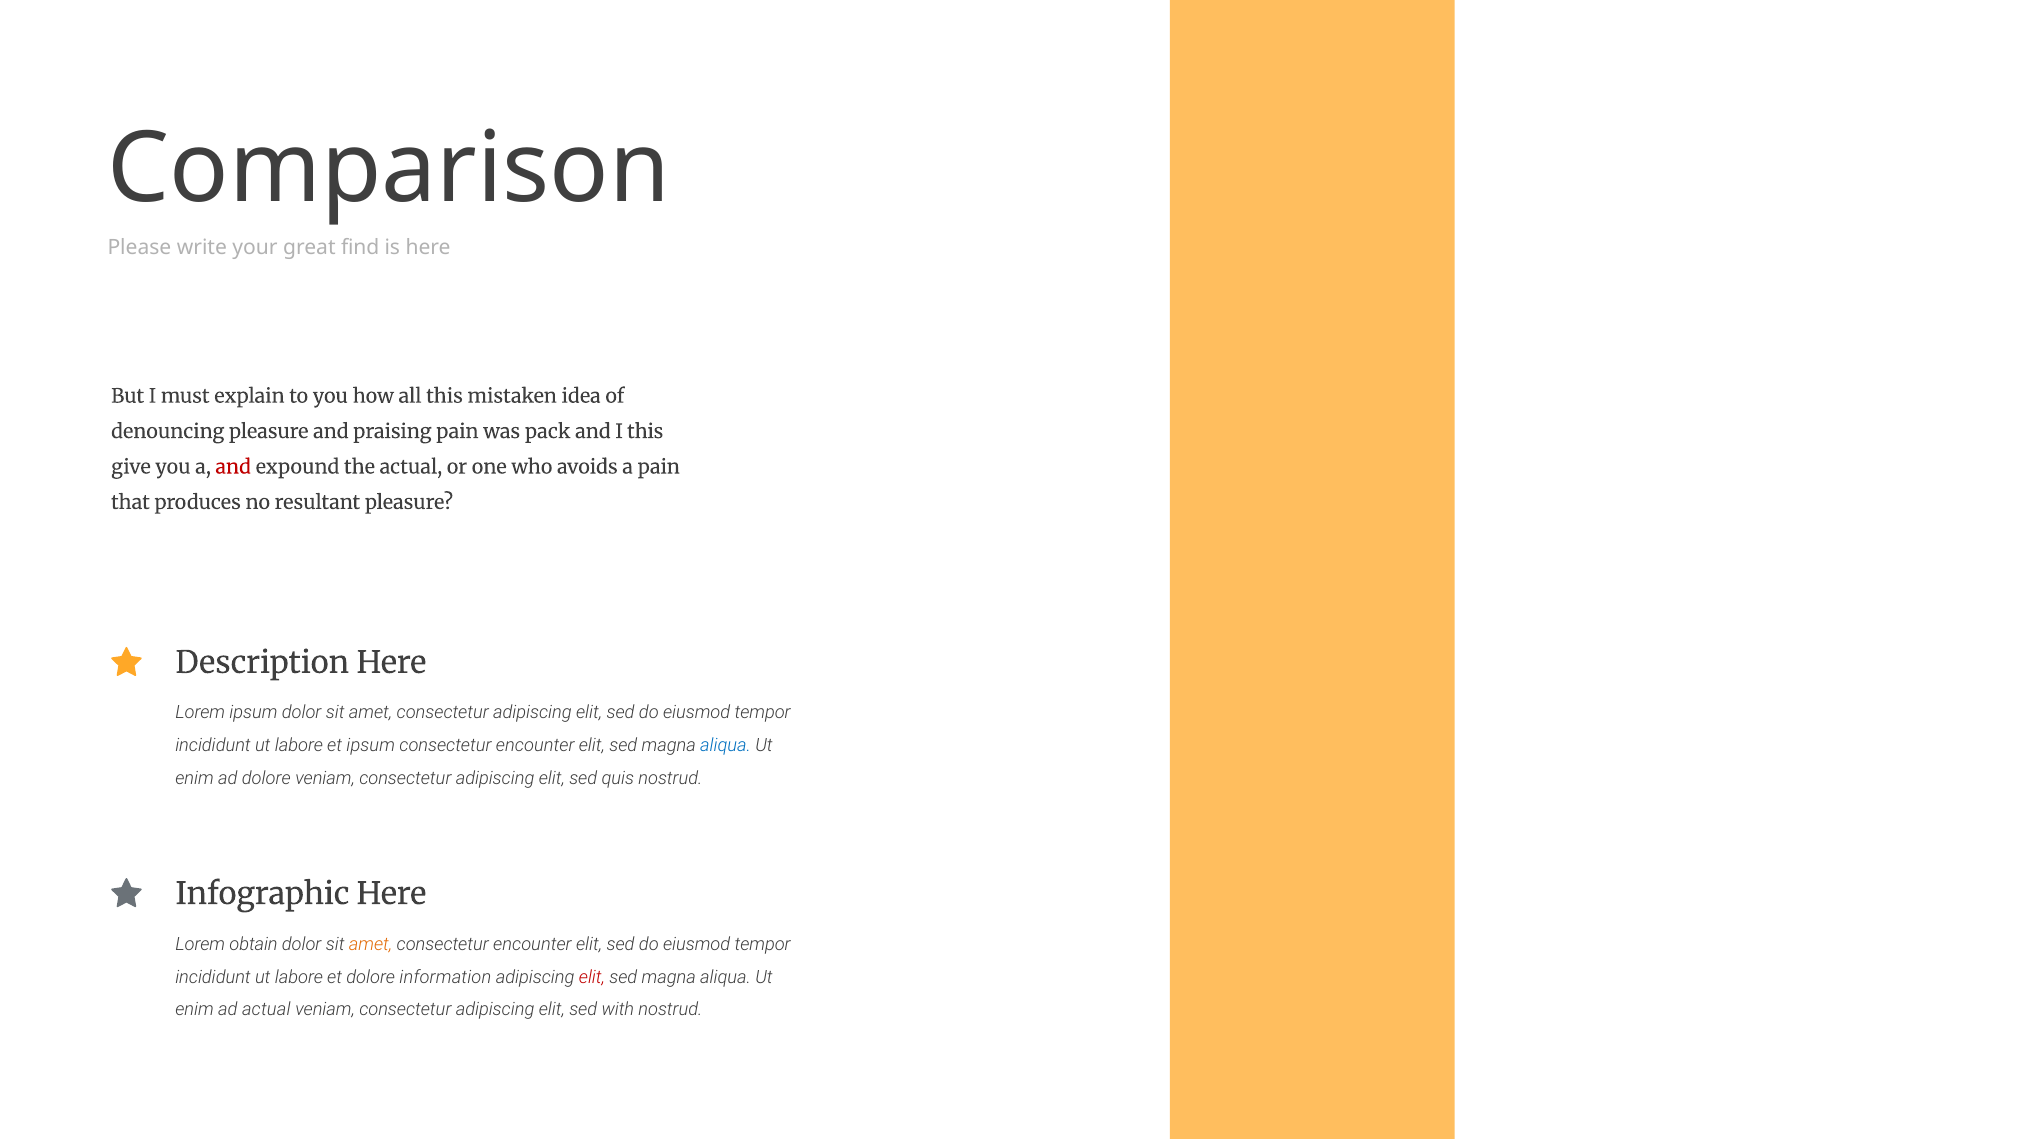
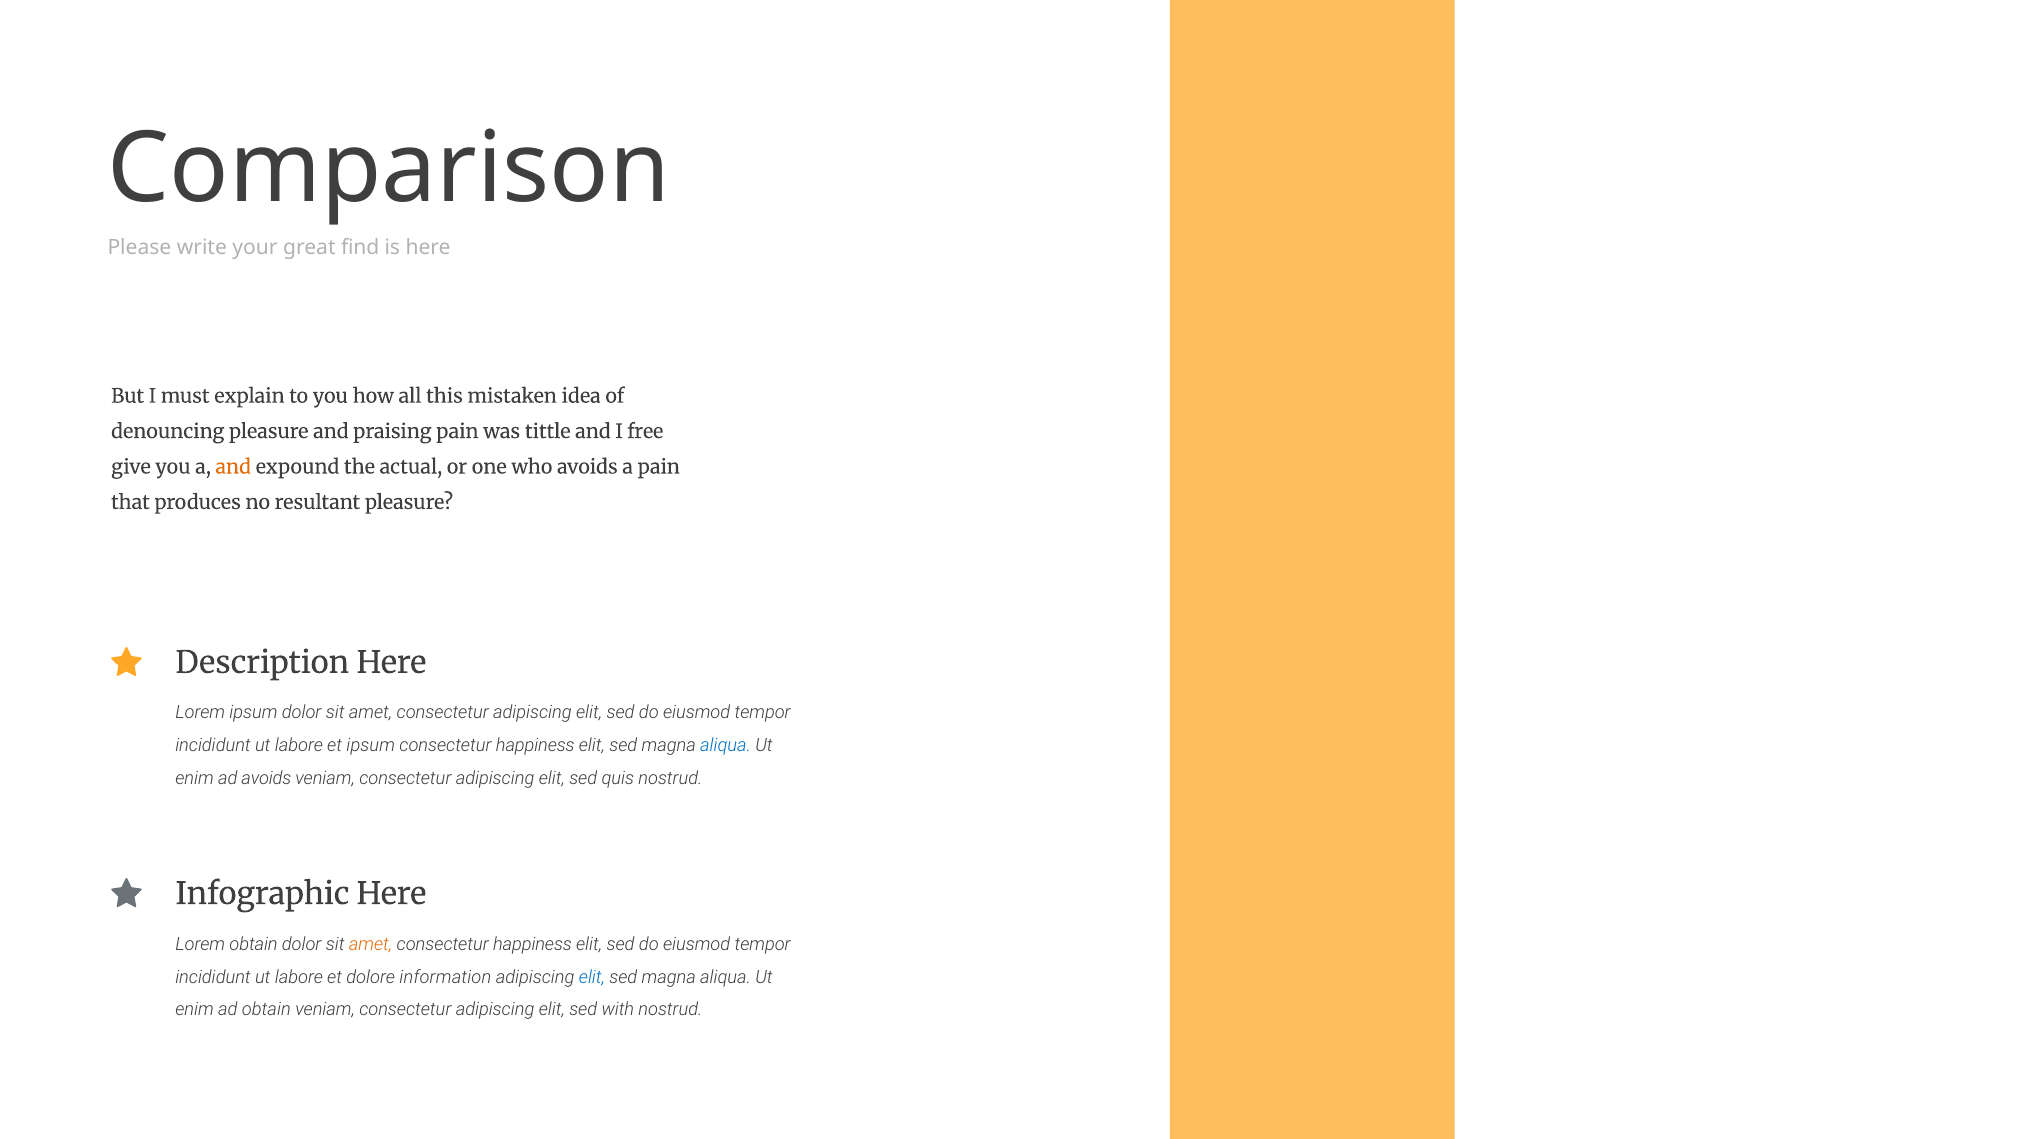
pack: pack -> tittle
I this: this -> free
and at (233, 467) colour: red -> orange
encounter at (535, 746): encounter -> happiness
ad dolore: dolore -> avoids
encounter at (532, 944): encounter -> happiness
elit at (592, 977) colour: red -> blue
ad actual: actual -> obtain
